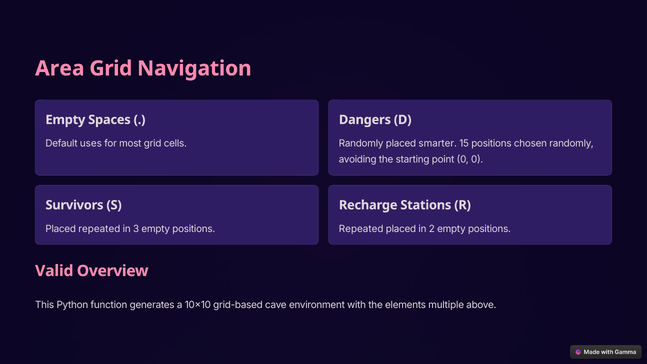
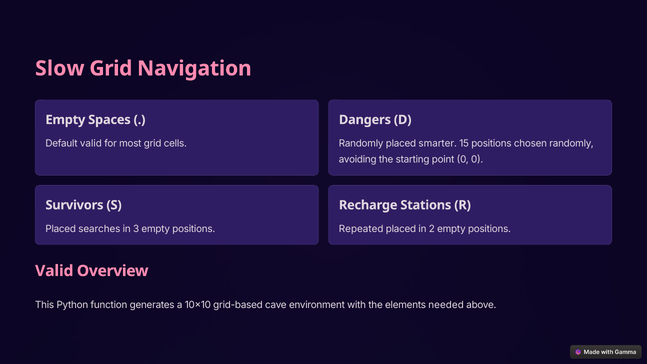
Area: Area -> Slow
Default uses: uses -> valid
Placed repeated: repeated -> searches
multiple: multiple -> needed
